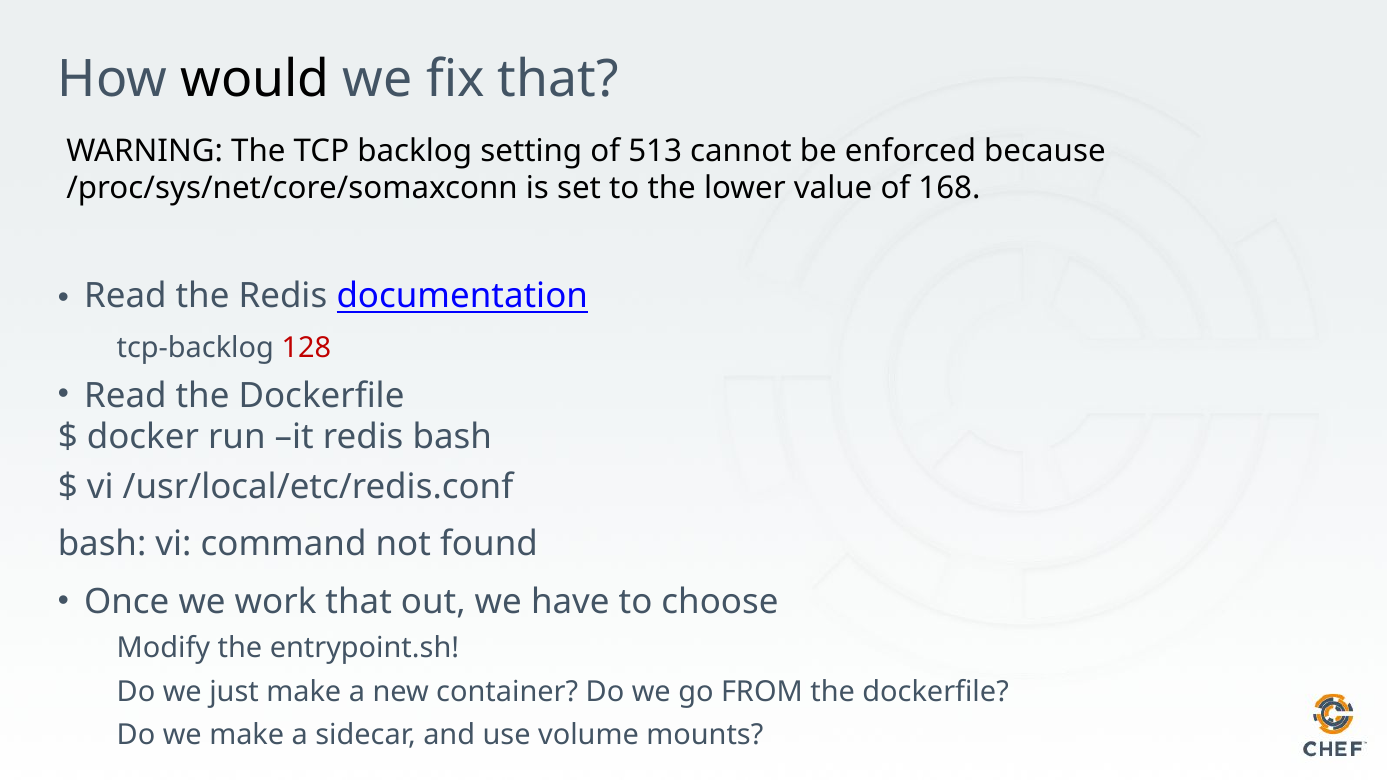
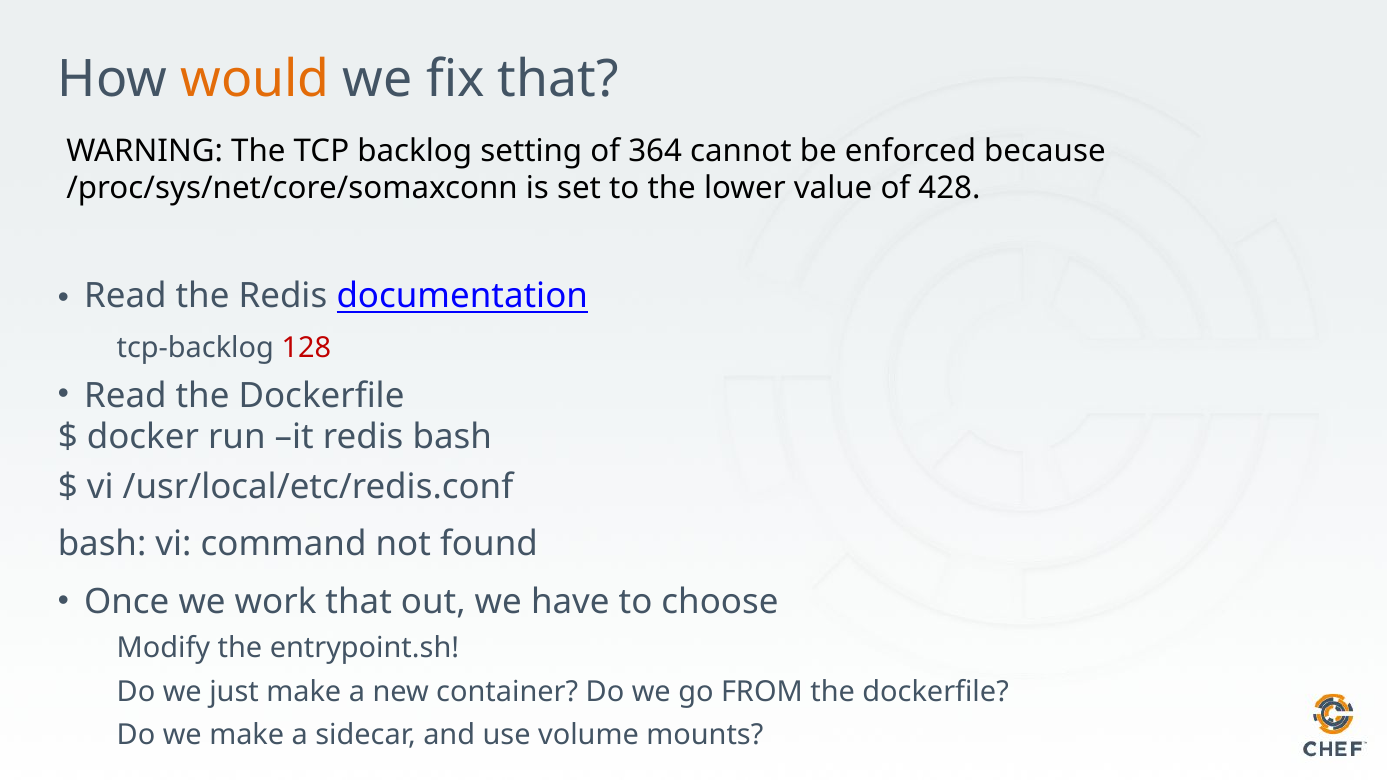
would colour: black -> orange
513: 513 -> 364
168: 168 -> 428
